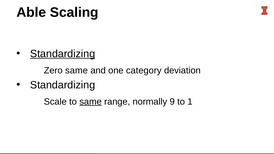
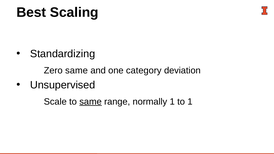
Able: Able -> Best
Standardizing at (63, 54) underline: present -> none
Standardizing at (63, 85): Standardizing -> Unsupervised
normally 9: 9 -> 1
